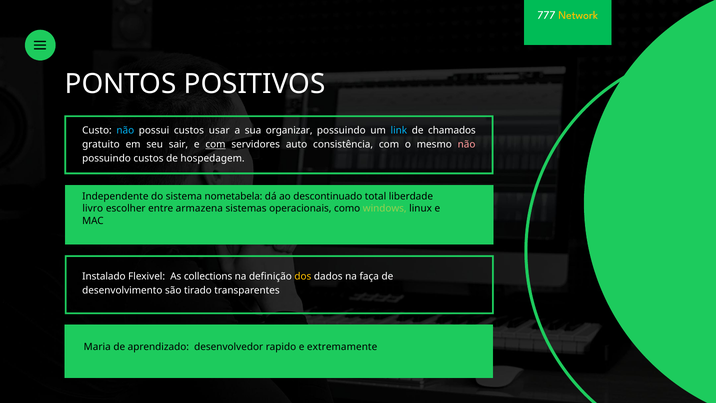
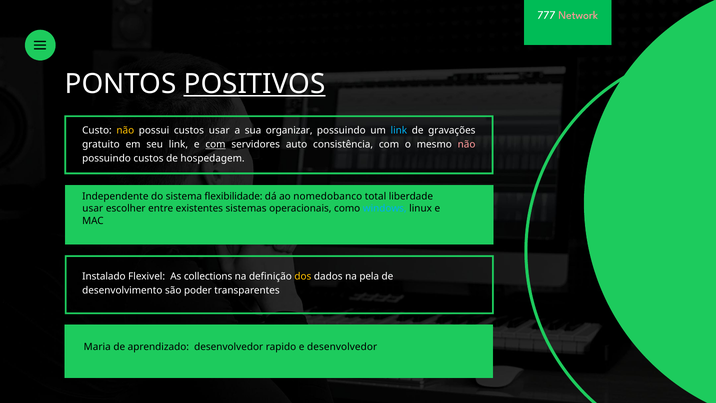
Network colour: yellow -> pink
POSITIVOS underline: none -> present
não at (125, 130) colour: light blue -> yellow
chamados: chamados -> gravações
seu sair: sair -> link
nometabela: nometabela -> flexibilidade
descontinuado: descontinuado -> nomedobanco
livro at (93, 209): livro -> usar
armazena: armazena -> existentes
windows colour: light green -> light blue
faça: faça -> pela
tirado: tirado -> poder
e extremamente: extremamente -> desenvolvedor
